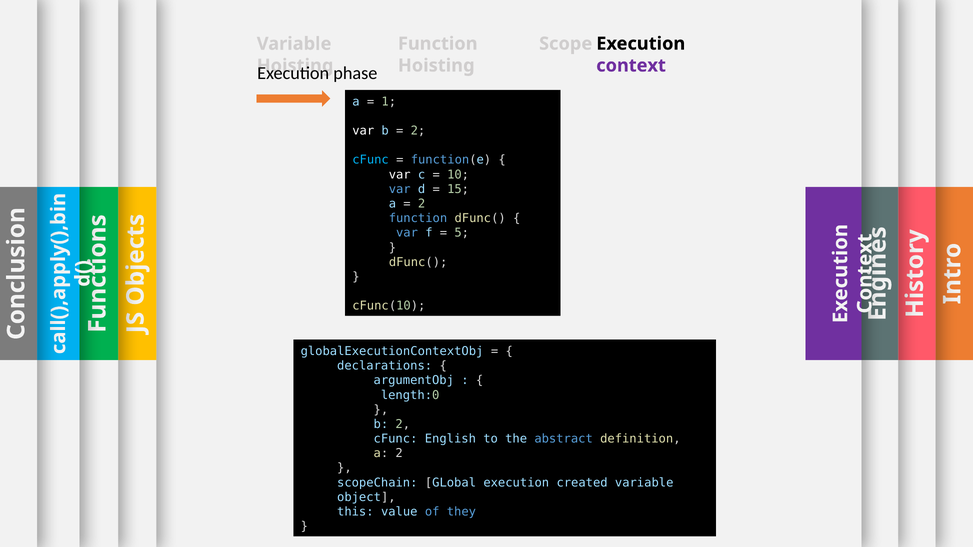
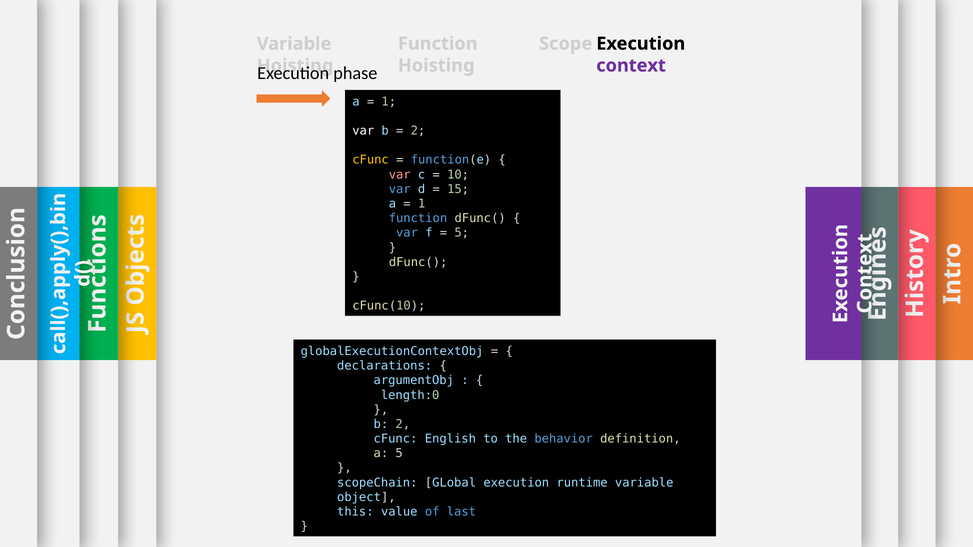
cFunc at (371, 160) colour: light blue -> yellow
var at (400, 175) colour: white -> pink
2 at (422, 204): 2 -> 1
abstract: abstract -> behavior
a 2: 2 -> 5
created: created -> runtime
they: they -> last
